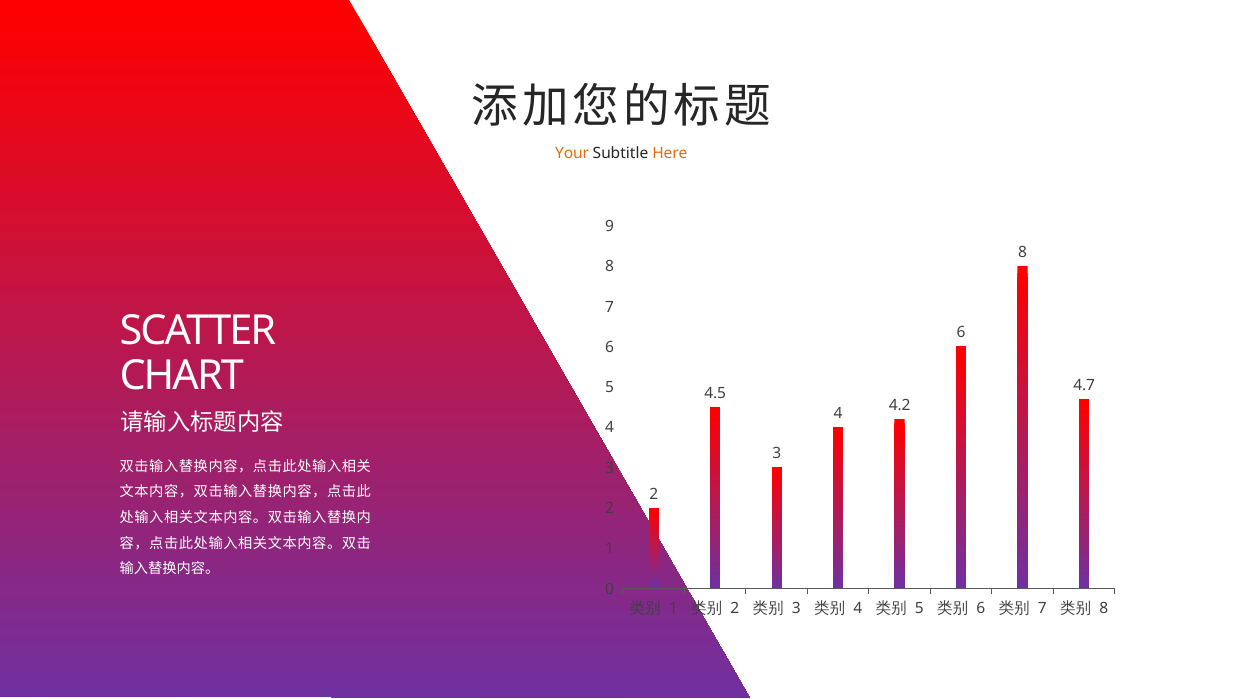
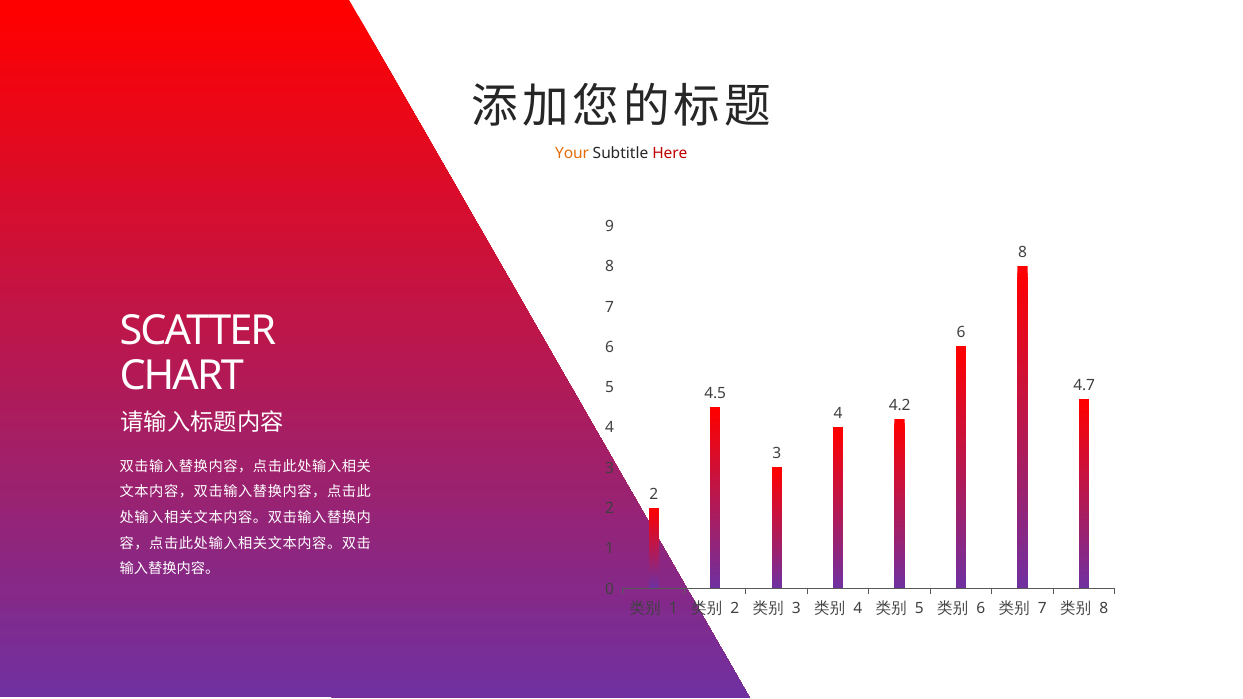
Here colour: orange -> red
